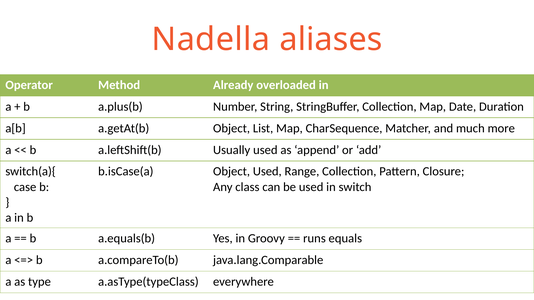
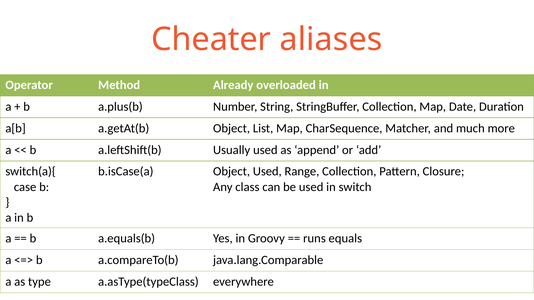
Nadella: Nadella -> Cheater
